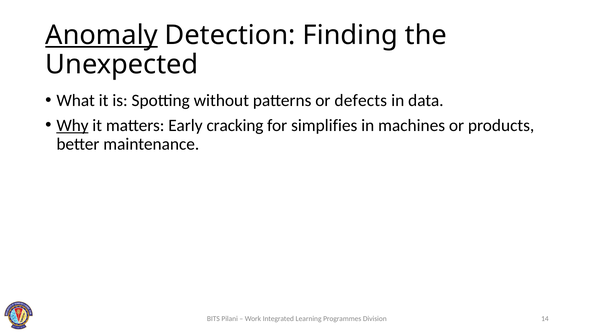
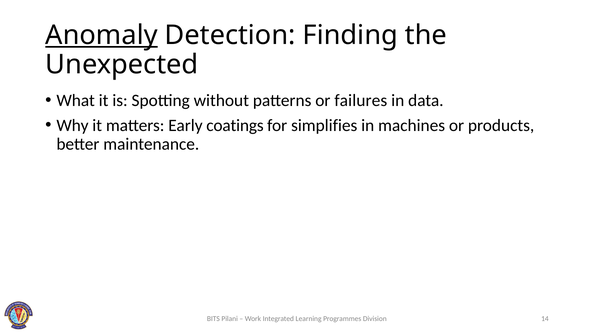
defects: defects -> failures
Why underline: present -> none
cracking: cracking -> coatings
